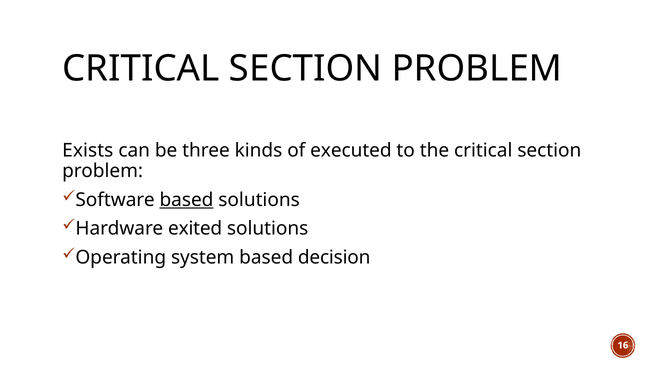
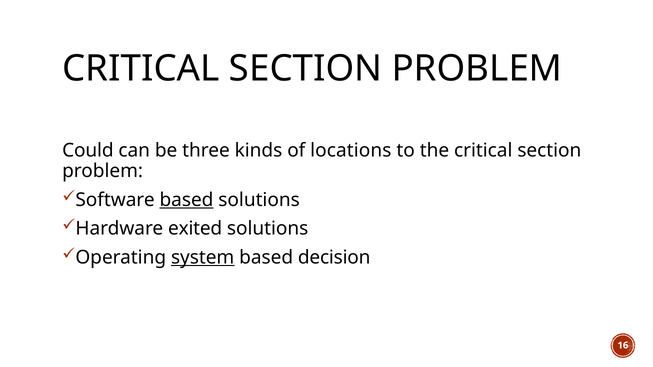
Exists: Exists -> Could
executed: executed -> locations
system underline: none -> present
